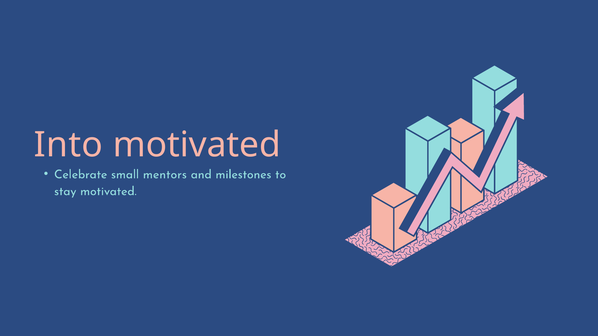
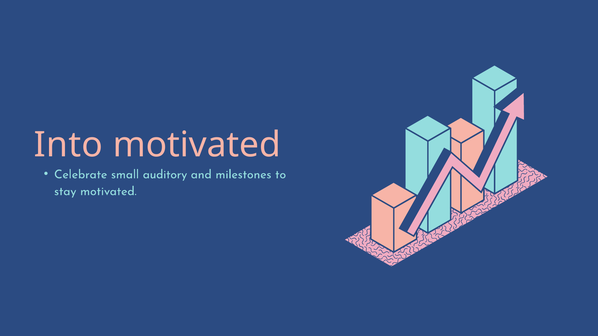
mentors: mentors -> auditory
